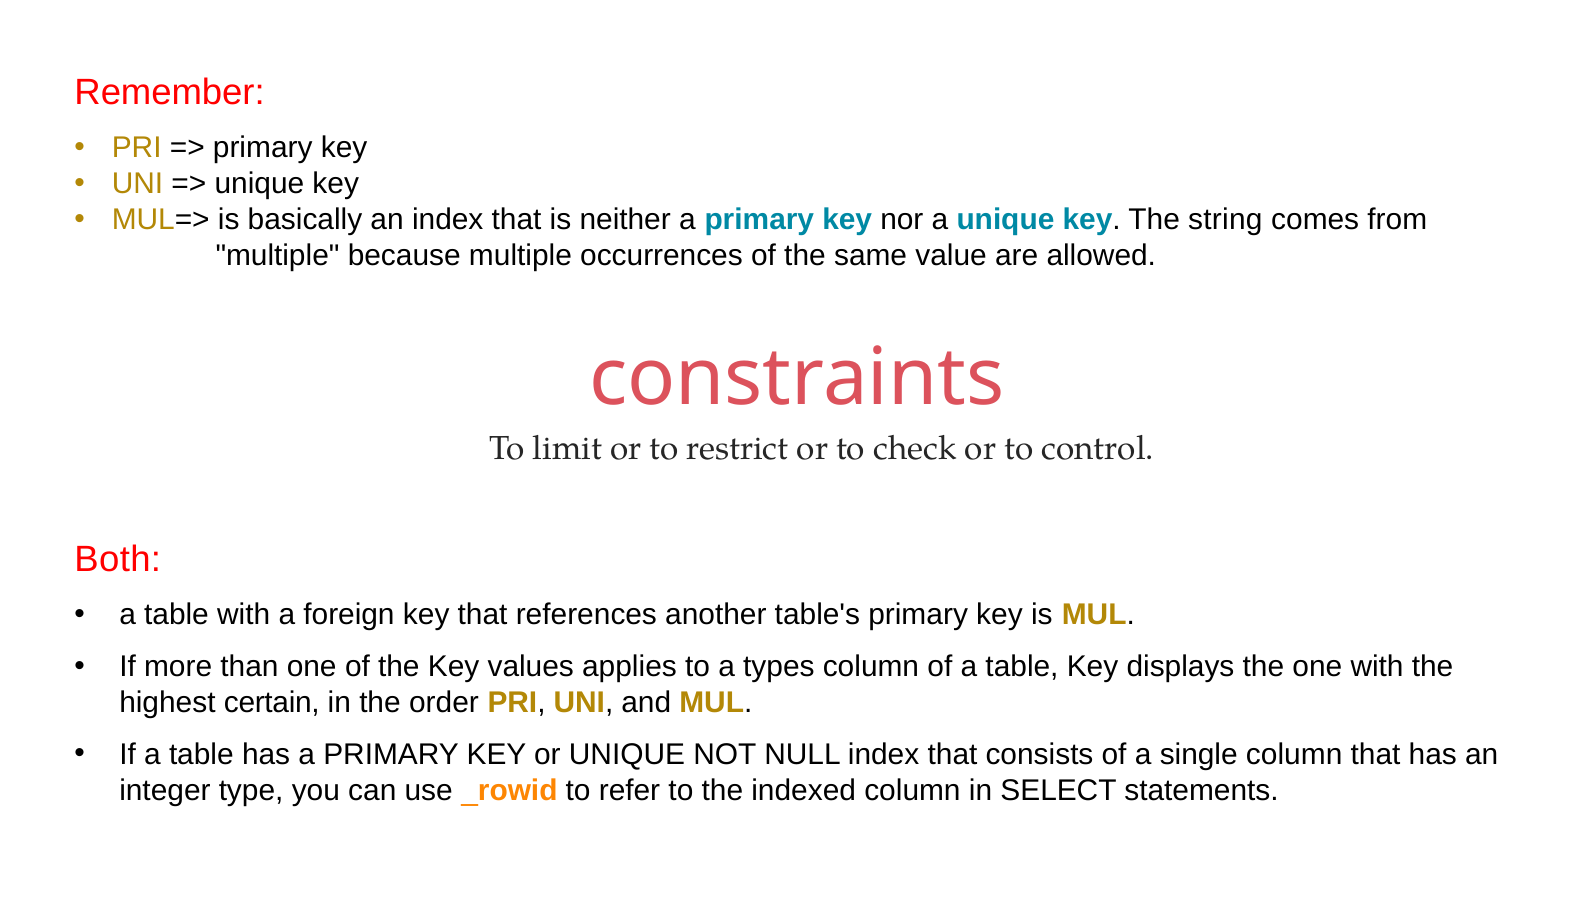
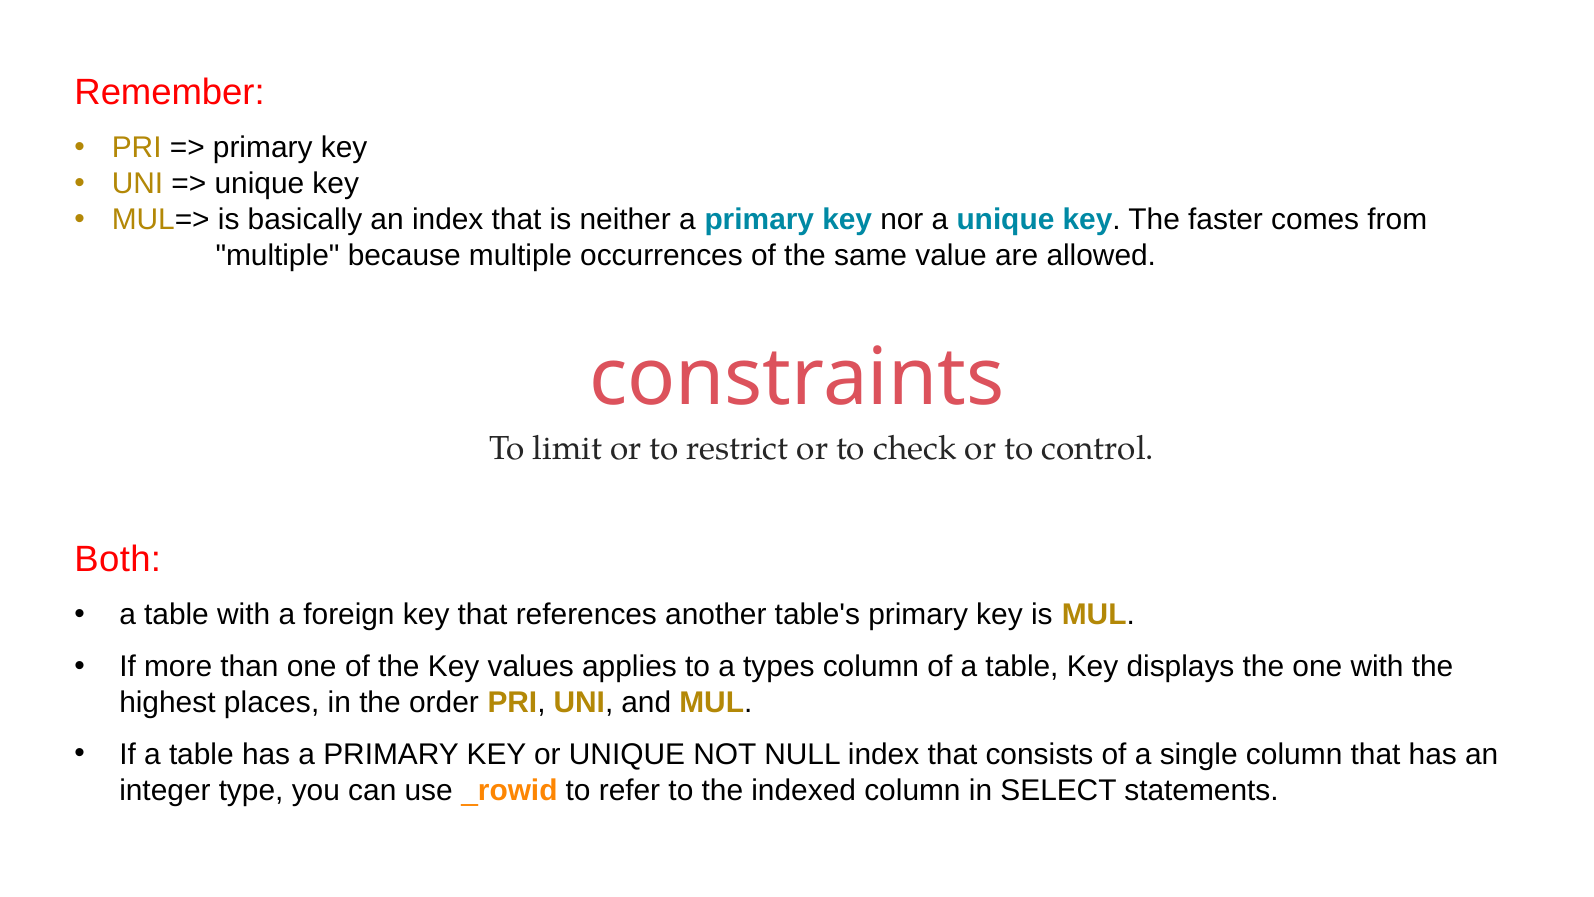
string: string -> faster
certain: certain -> places
